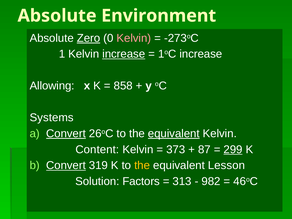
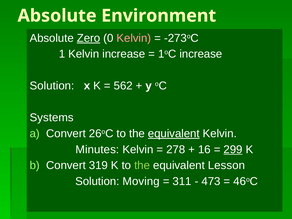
increase at (124, 54) underline: present -> none
Allowing at (52, 86): Allowing -> Solution
858: 858 -> 562
Convert at (66, 134) underline: present -> none
Content: Content -> Minutes
373: 373 -> 278
87: 87 -> 16
Convert at (66, 165) underline: present -> none
the at (142, 165) colour: yellow -> light green
Factors: Factors -> Moving
313: 313 -> 311
982: 982 -> 473
